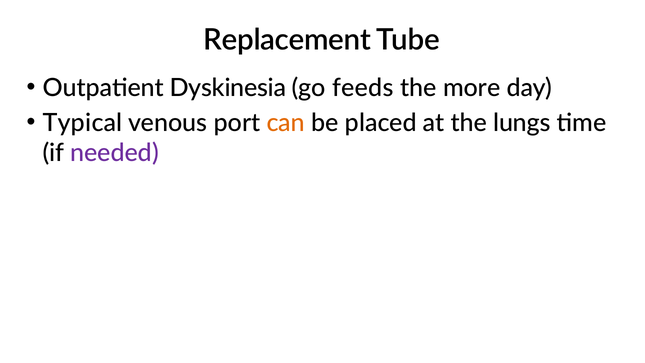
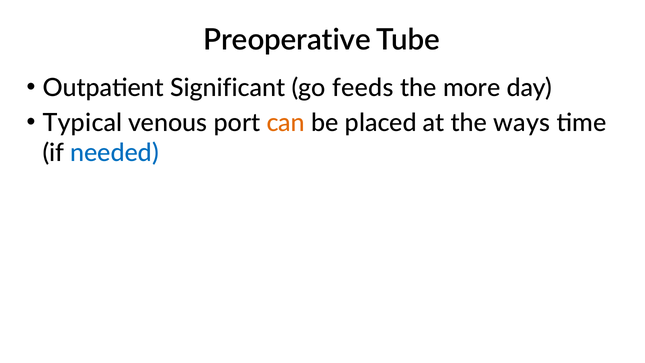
Replacement: Replacement -> Preoperative
Dyskinesia: Dyskinesia -> Significant
lungs: lungs -> ways
needed colour: purple -> blue
